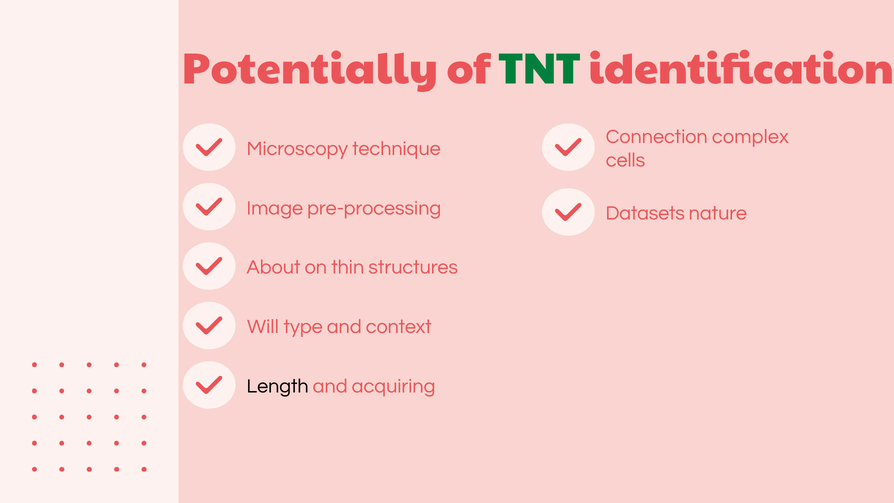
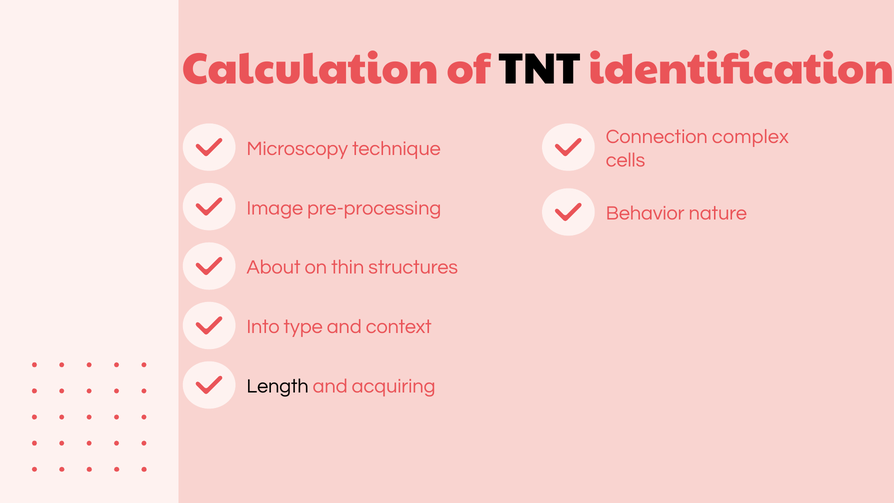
Potentially: Potentially -> Calculation
TNT colour: green -> black
Datasets: Datasets -> Behavior
Will: Will -> Into
